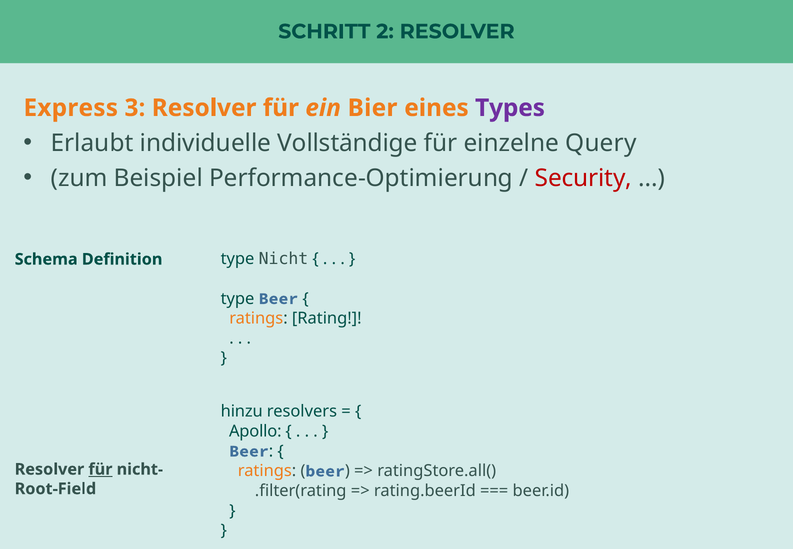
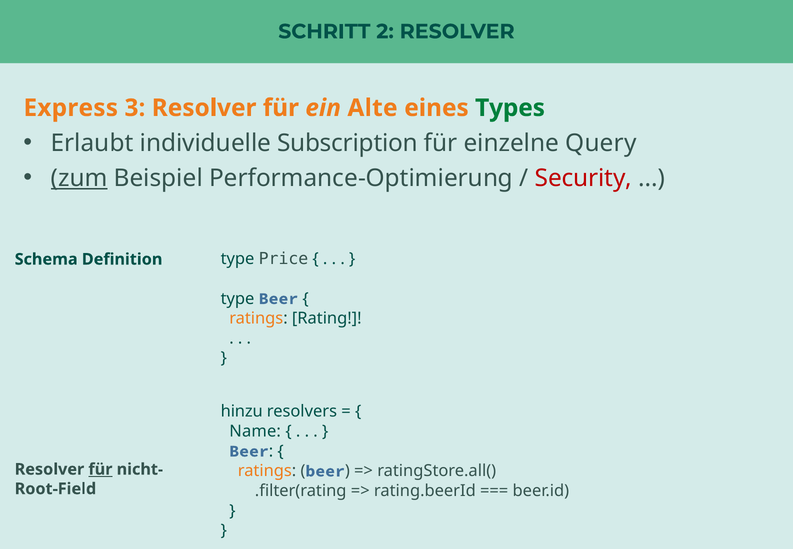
Bier: Bier -> Alte
Types colour: purple -> green
Vollständige: Vollständige -> Subscription
zum underline: none -> present
Nicht: Nicht -> Price
Apollo: Apollo -> Name
